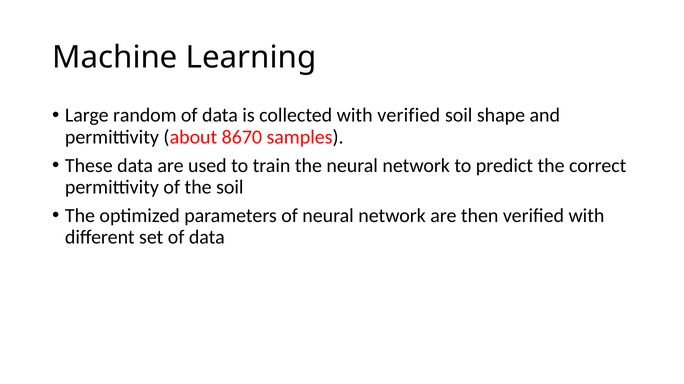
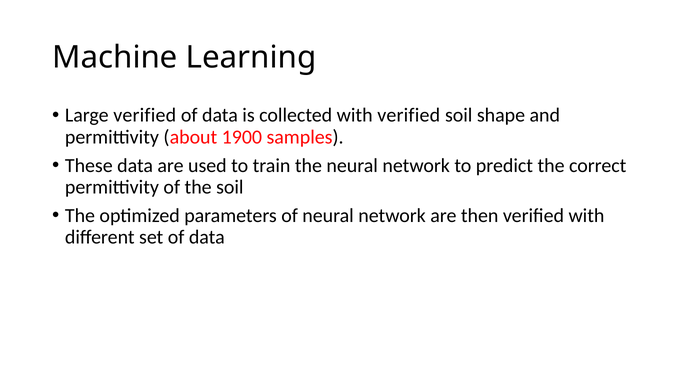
Large random: random -> verified
8670: 8670 -> 1900
